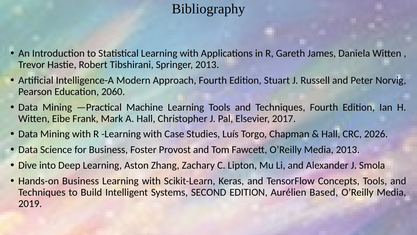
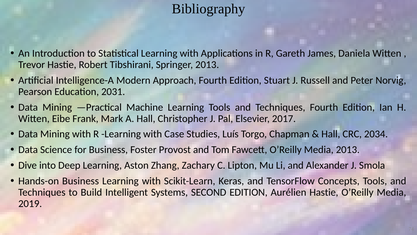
2060: 2060 -> 2031
2026: 2026 -> 2034
Aurélien Based: Based -> Hastie
